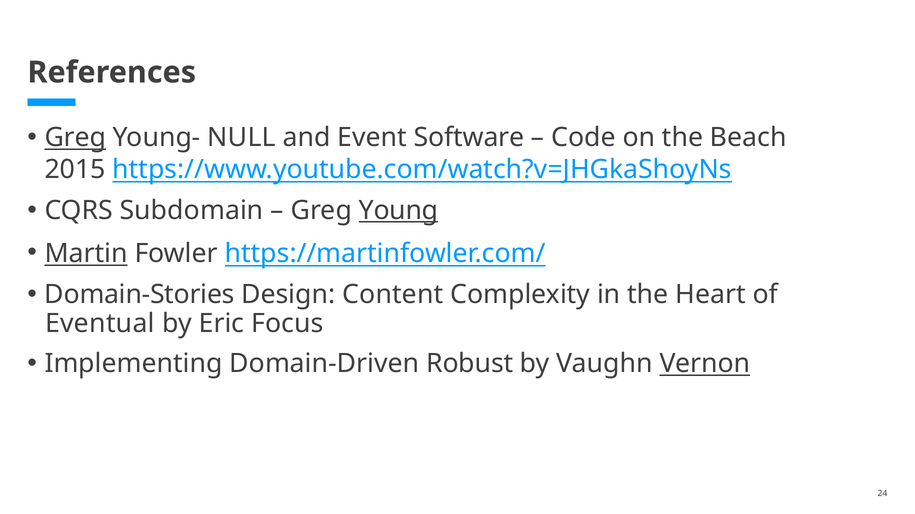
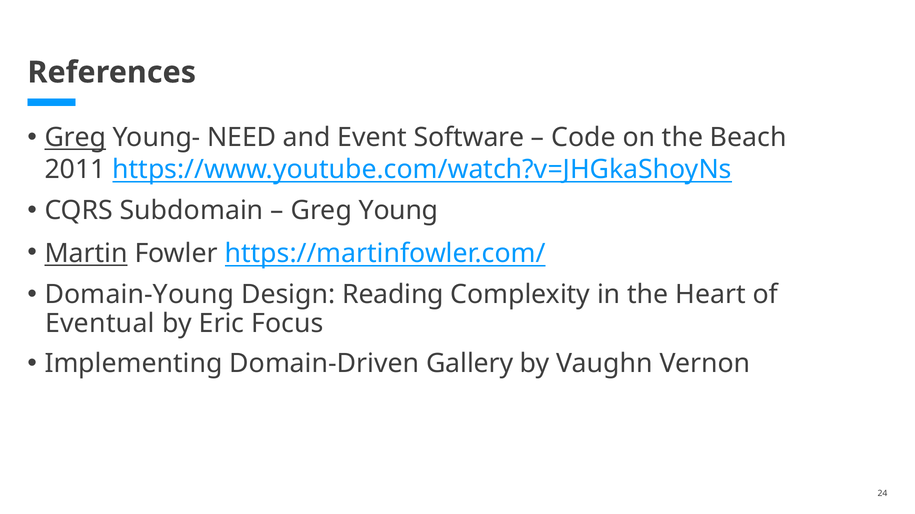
NULL: NULL -> NEED
2015: 2015 -> 2011
Young underline: present -> none
Domain-Stories: Domain-Stories -> Domain-Young
Content: Content -> Reading
Robust: Robust -> Gallery
Vernon underline: present -> none
